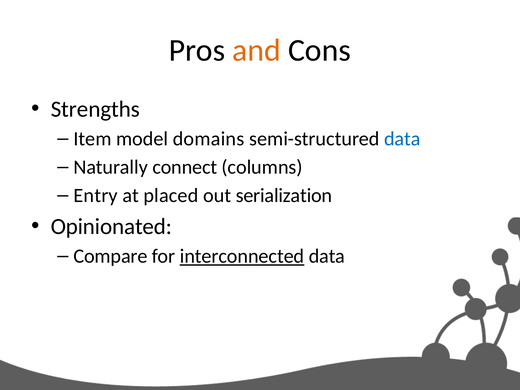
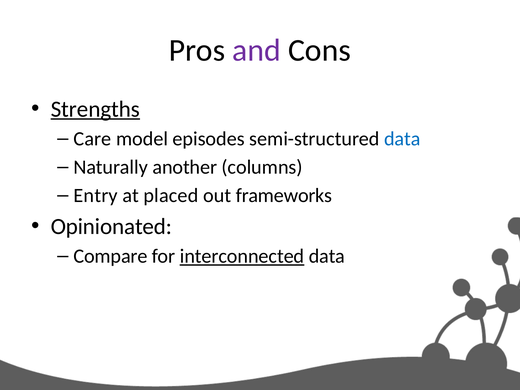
and colour: orange -> purple
Strengths underline: none -> present
Item: Item -> Care
domains: domains -> episodes
connect: connect -> another
serialization: serialization -> frameworks
